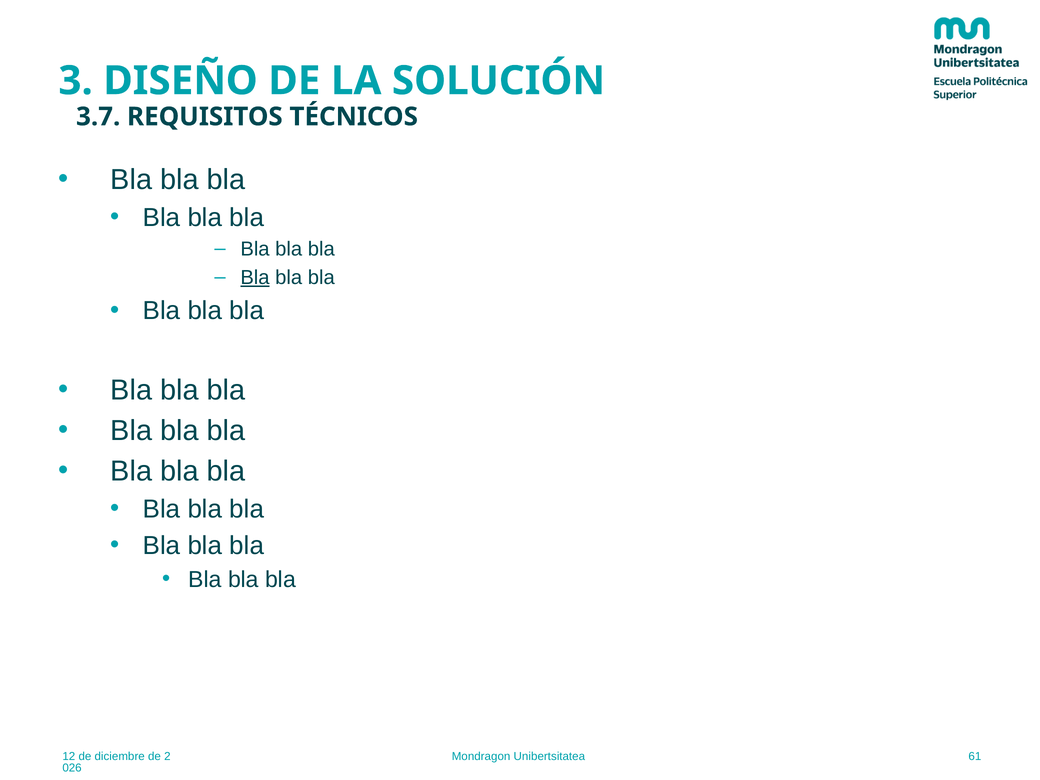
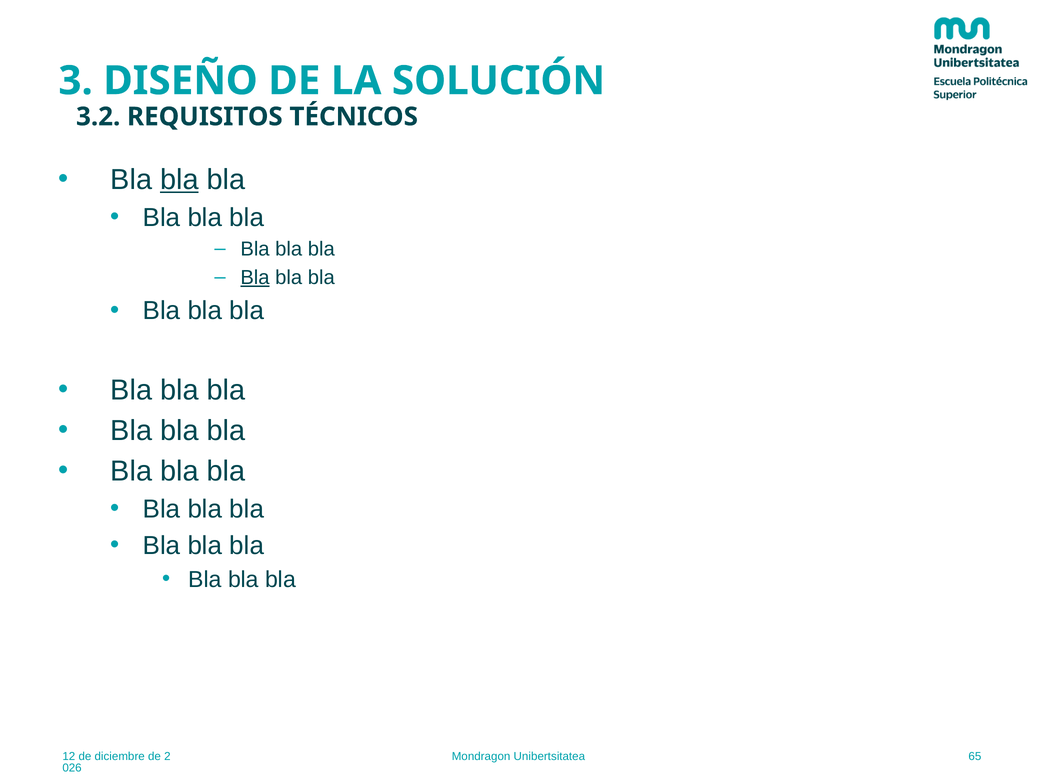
3.7: 3.7 -> 3.2
bla at (179, 180) underline: none -> present
61: 61 -> 65
